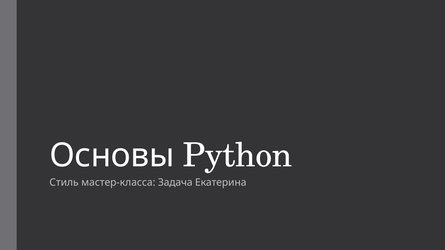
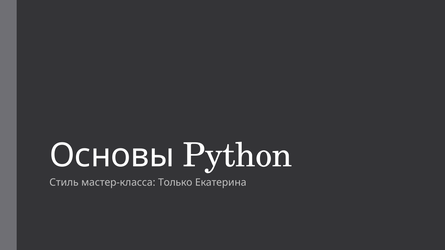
Задача: Задача -> Только
